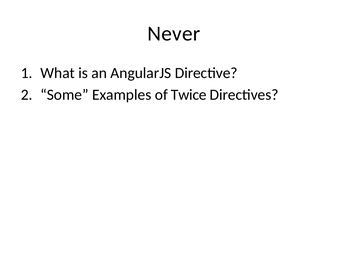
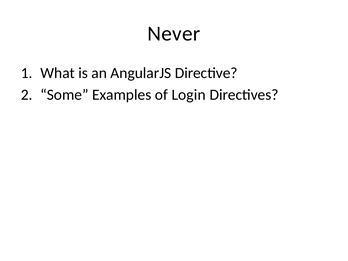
Twice: Twice -> Login
